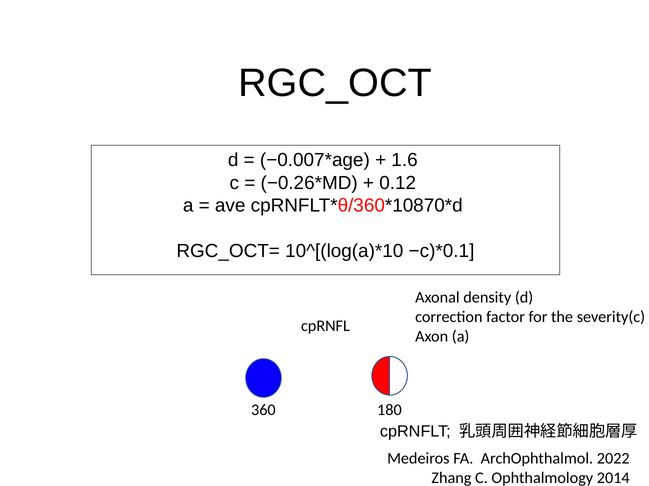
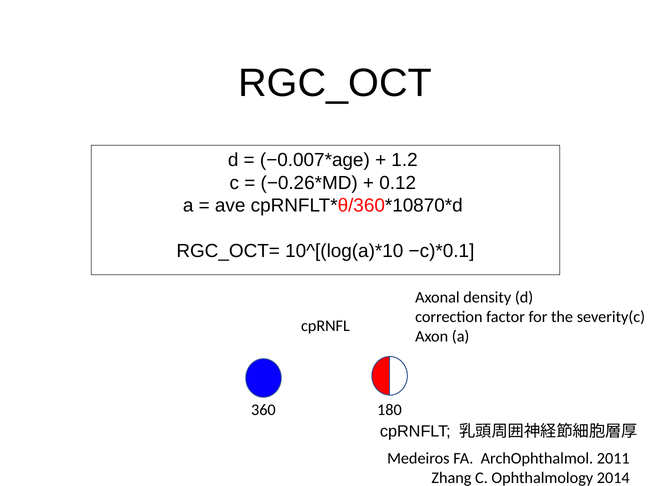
1.6: 1.6 -> 1.2
2022: 2022 -> 2011
